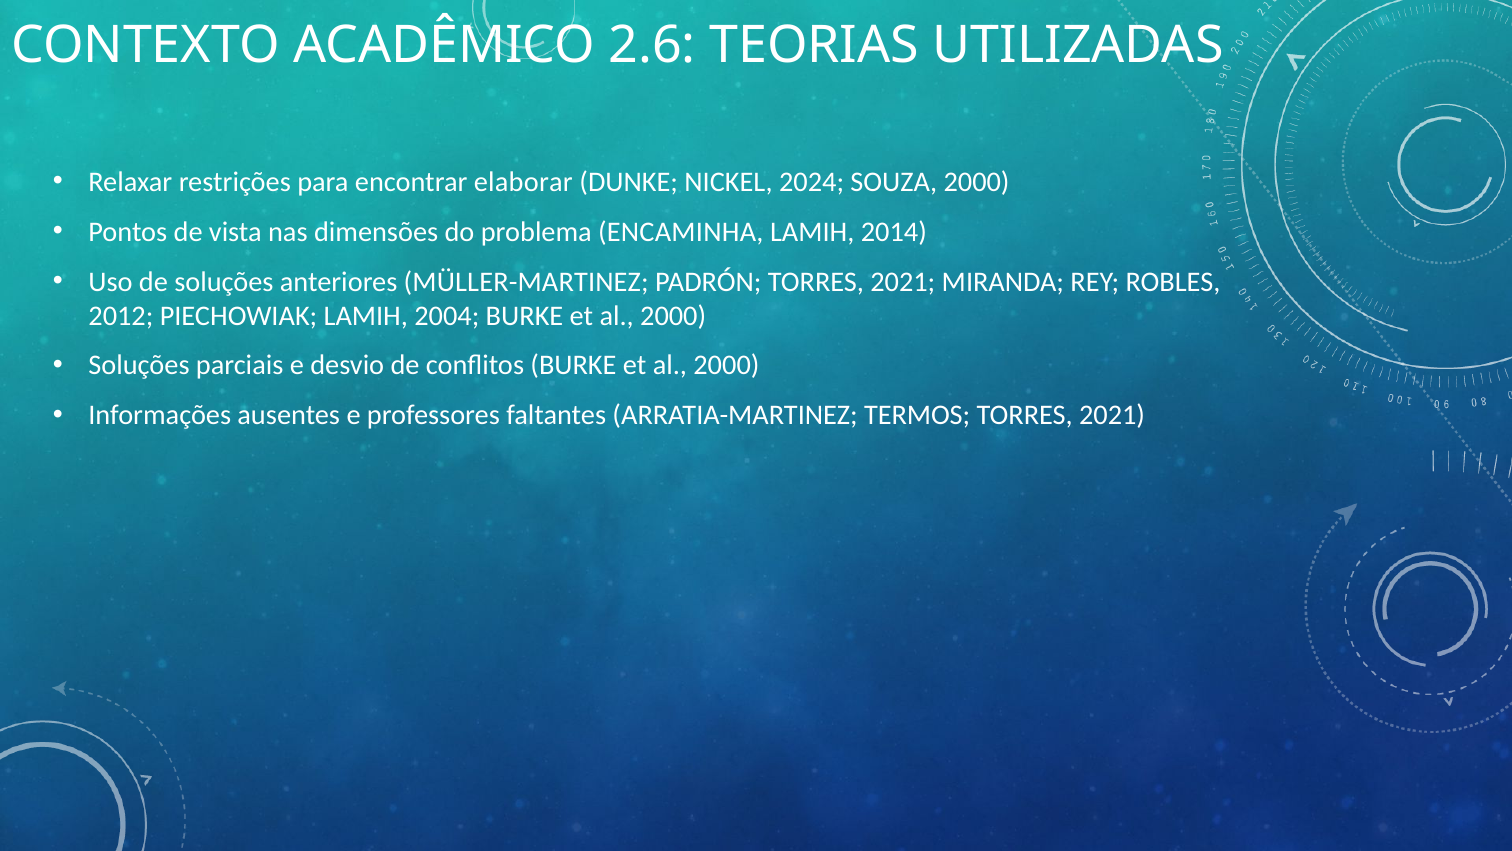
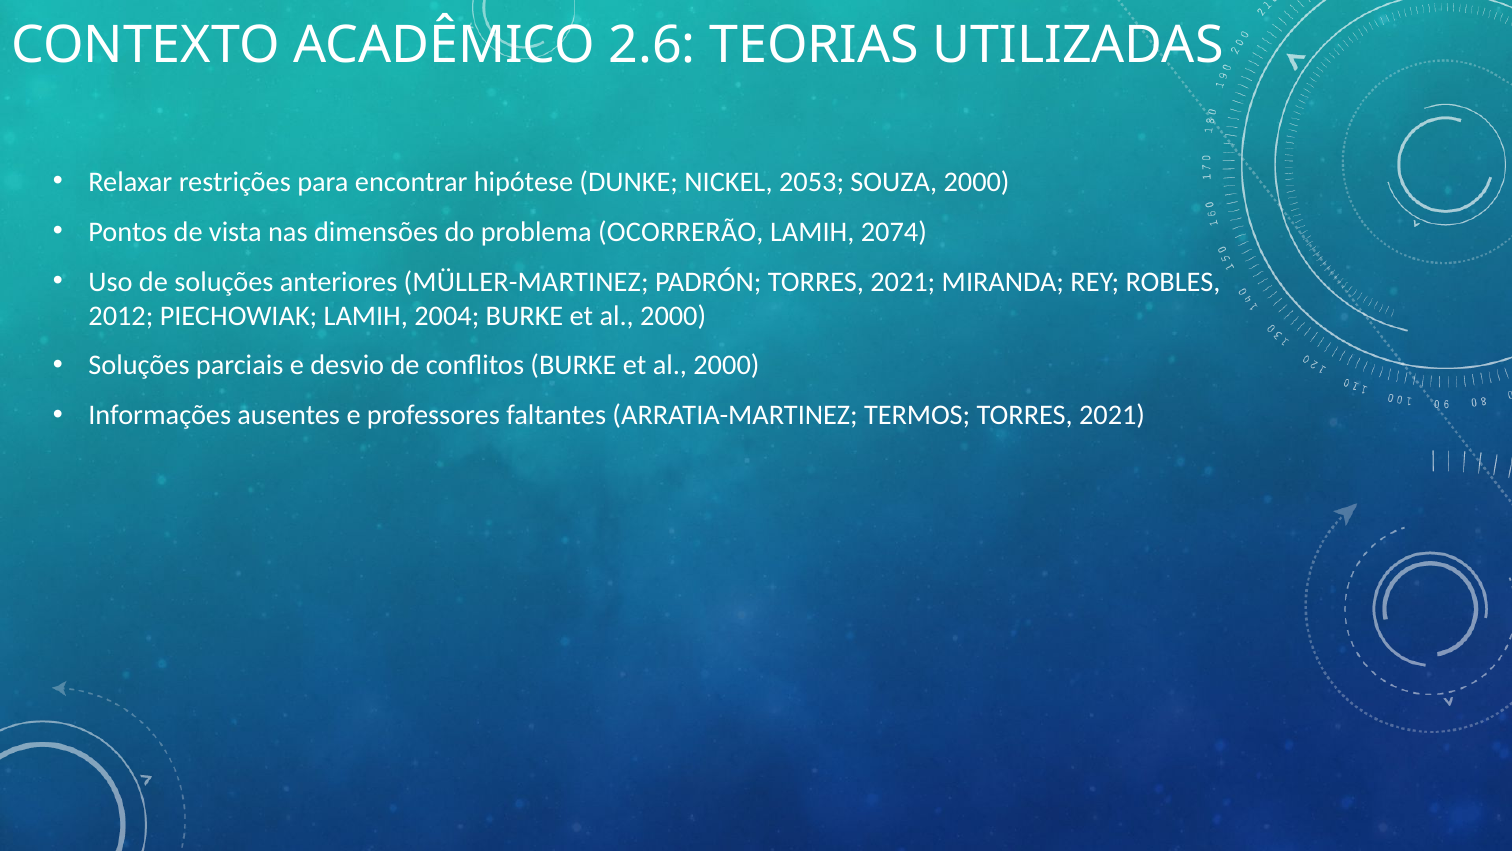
elaborar: elaborar -> hipótese
2024: 2024 -> 2053
ENCAMINHA: ENCAMINHA -> OCORRERÃO
2014: 2014 -> 2074
